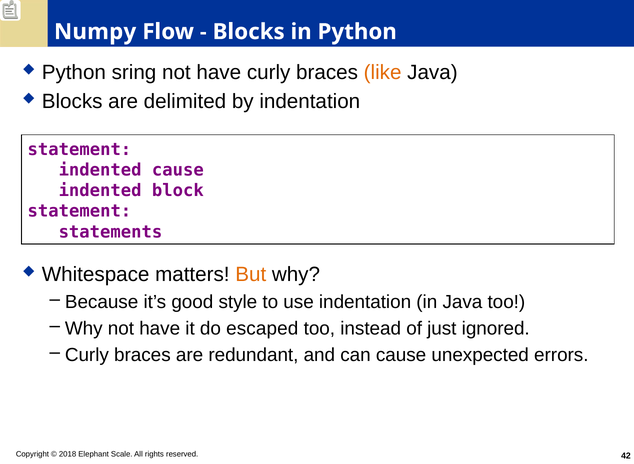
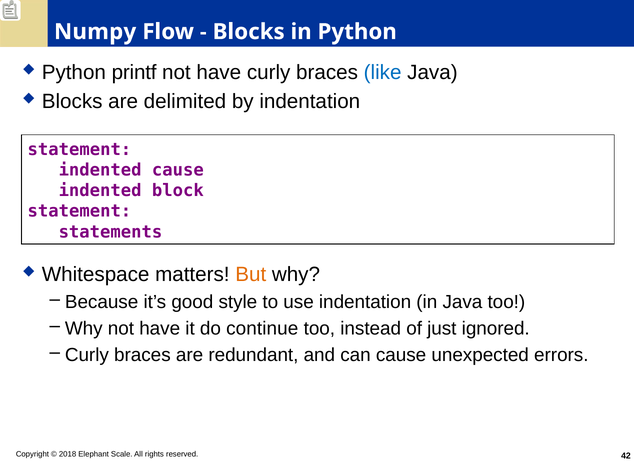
sring: sring -> printf
like colour: orange -> blue
escaped: escaped -> continue
